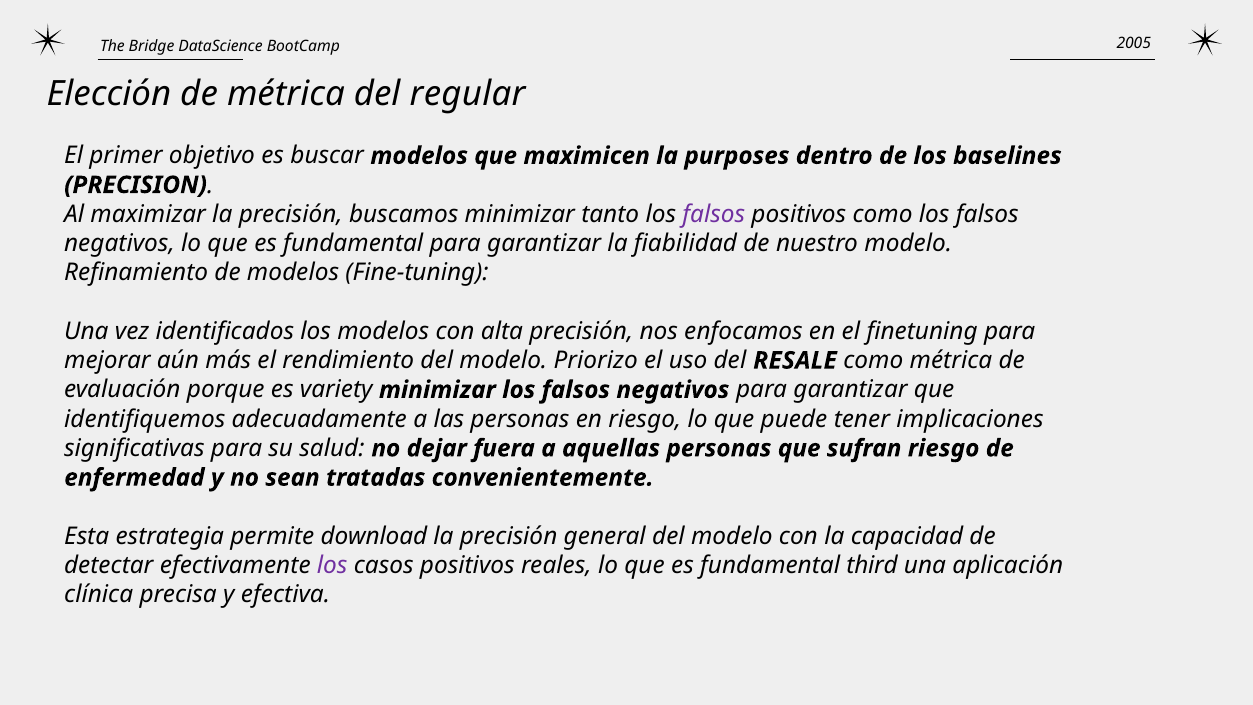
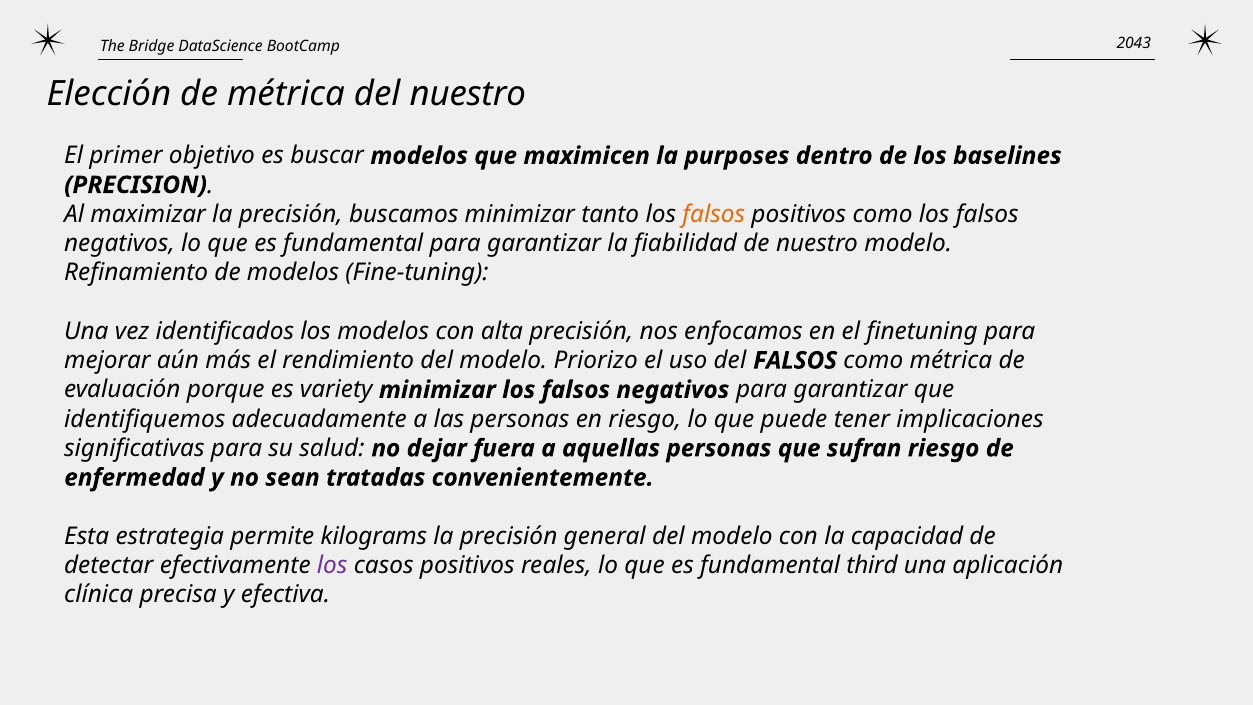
2005: 2005 -> 2043
del regular: regular -> nuestro
falsos at (714, 214) colour: purple -> orange
del RESALE: RESALE -> FALSOS
download: download -> kilograms
